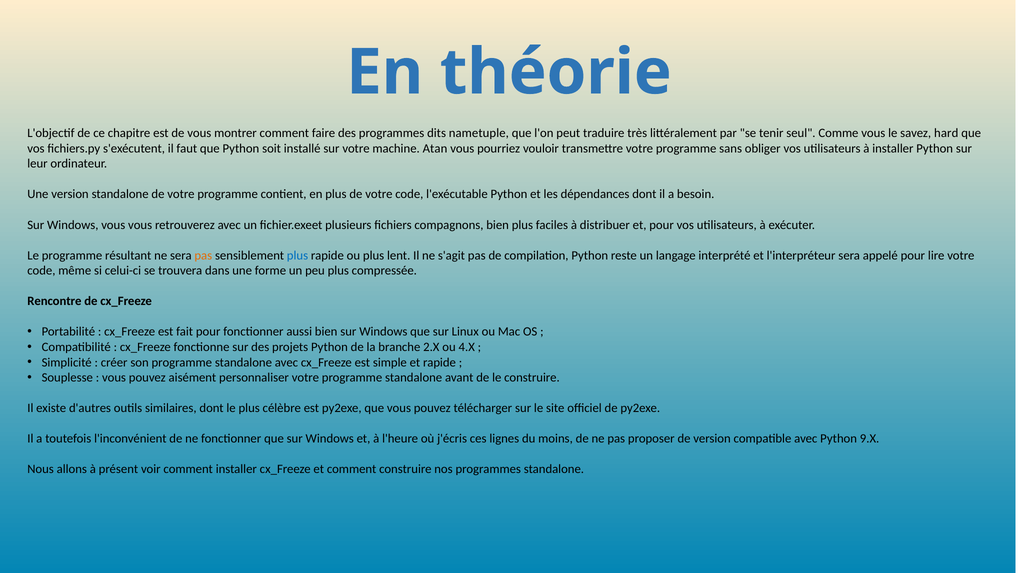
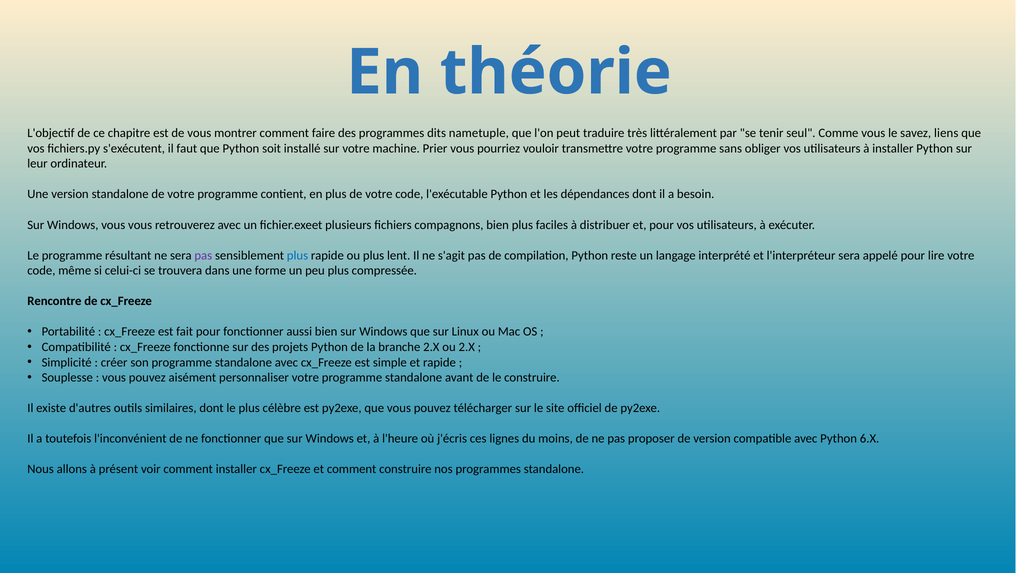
hard: hard -> liens
Atan: Atan -> Prier
pas at (203, 255) colour: orange -> purple
ou 4.X: 4.X -> 2.X
9.X: 9.X -> 6.X
